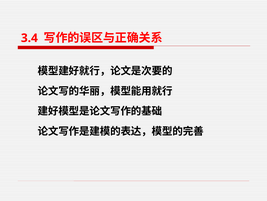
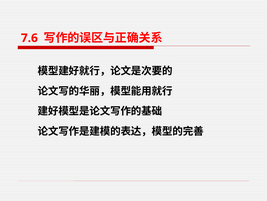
3.4: 3.4 -> 7.6
